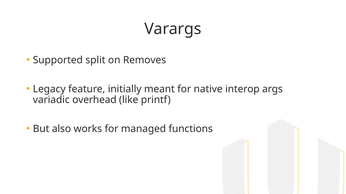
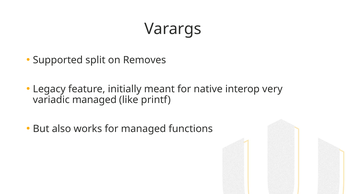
args: args -> very
variadic overhead: overhead -> managed
